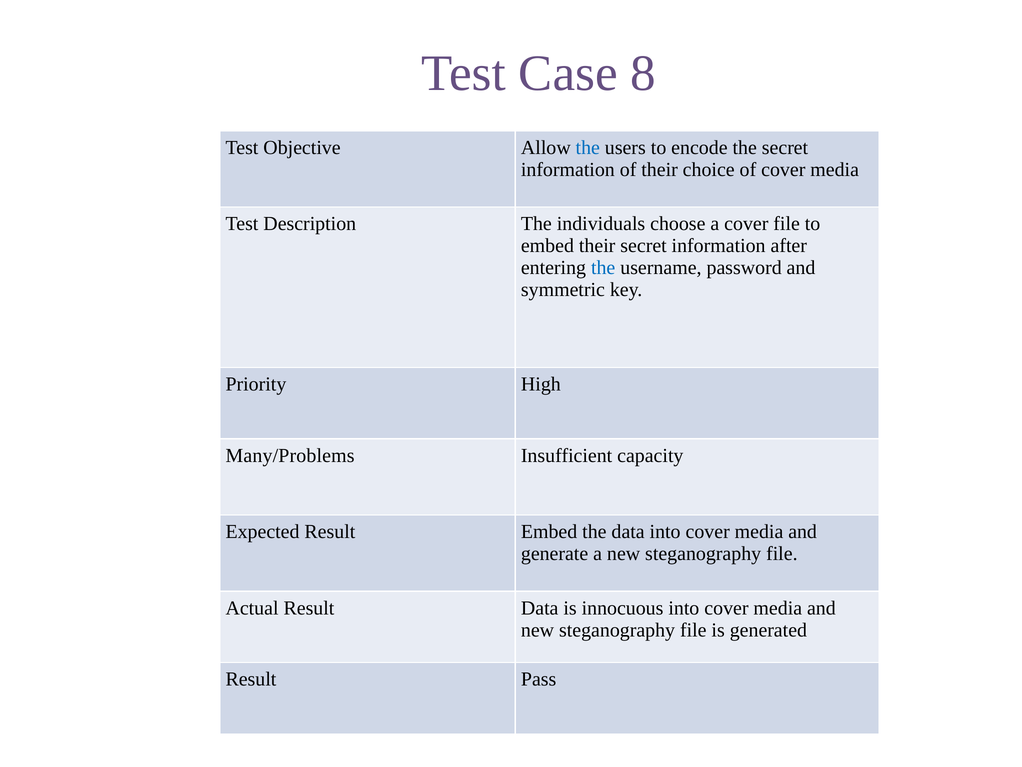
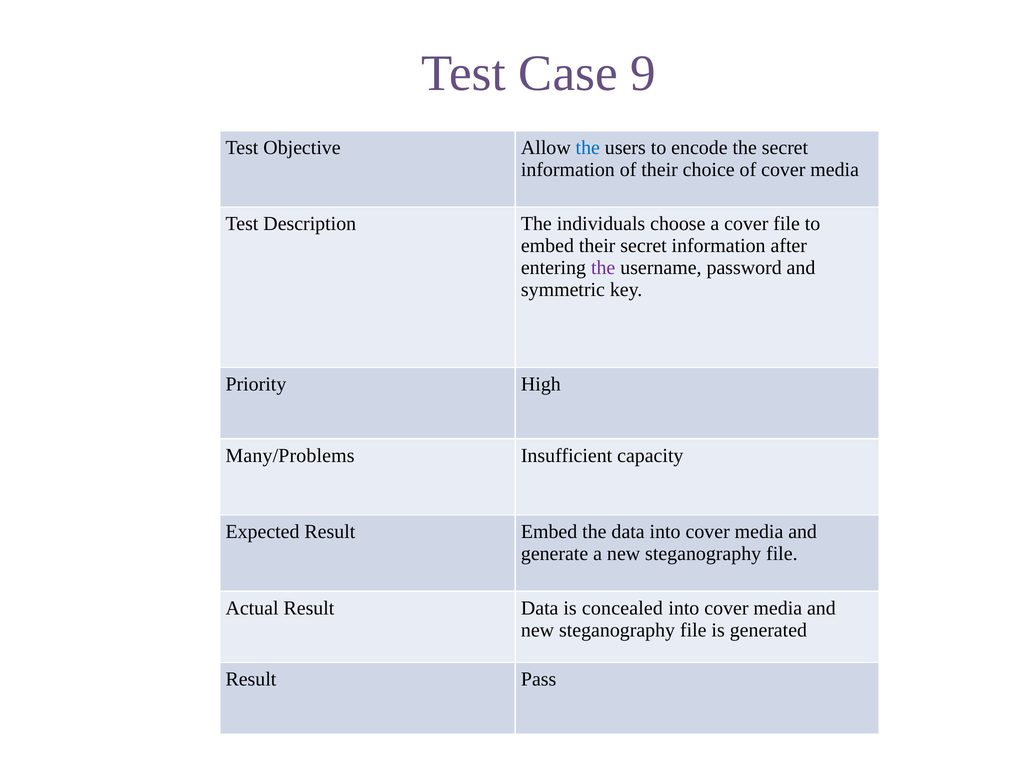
8: 8 -> 9
the at (603, 268) colour: blue -> purple
innocuous: innocuous -> concealed
